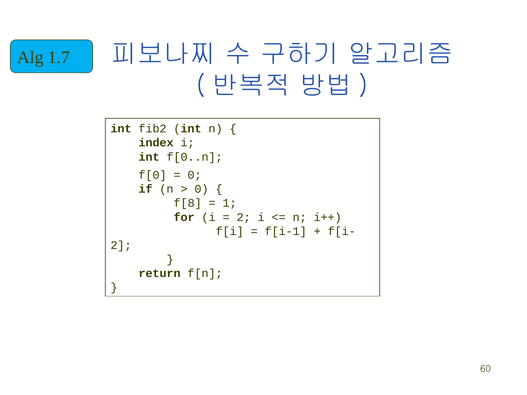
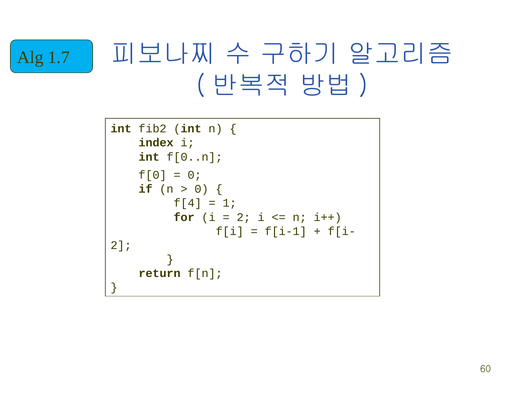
f[8: f[8 -> f[4
